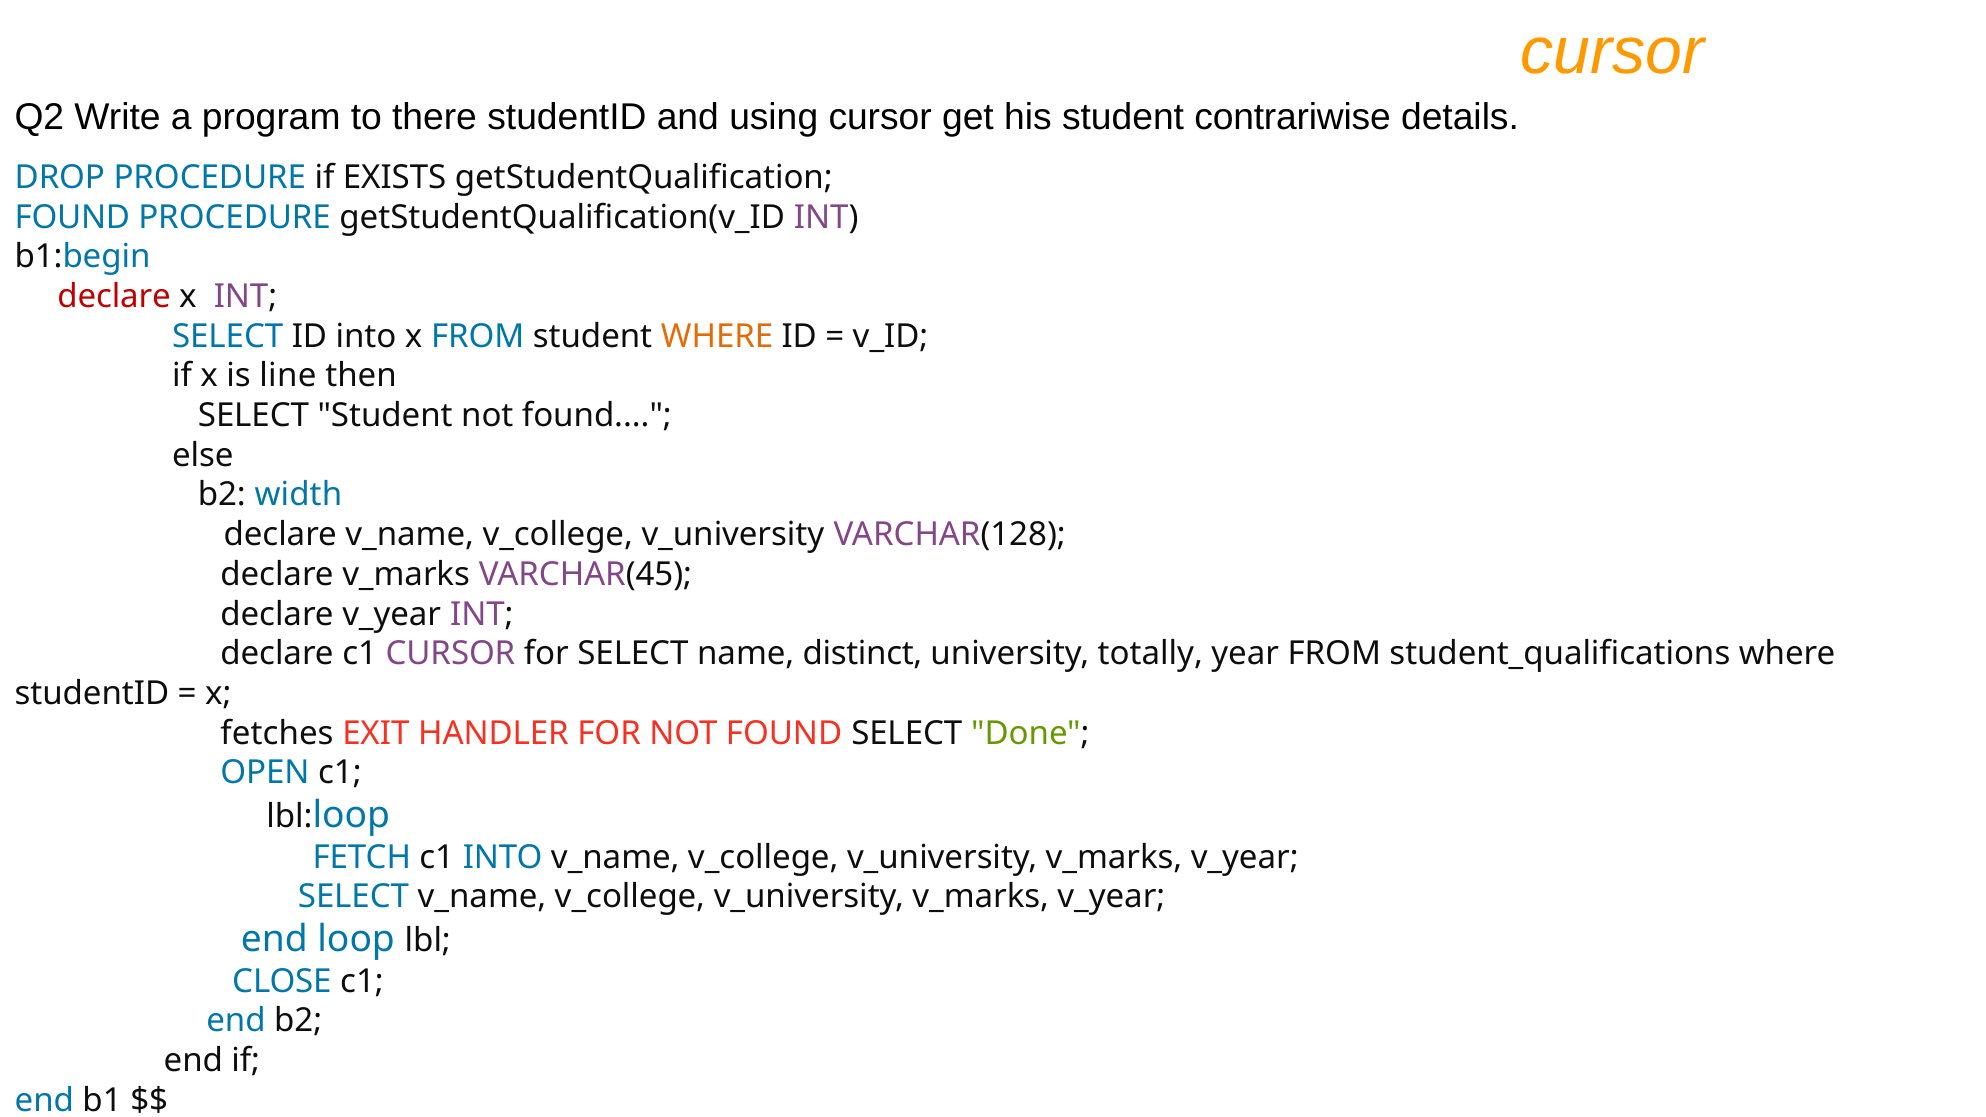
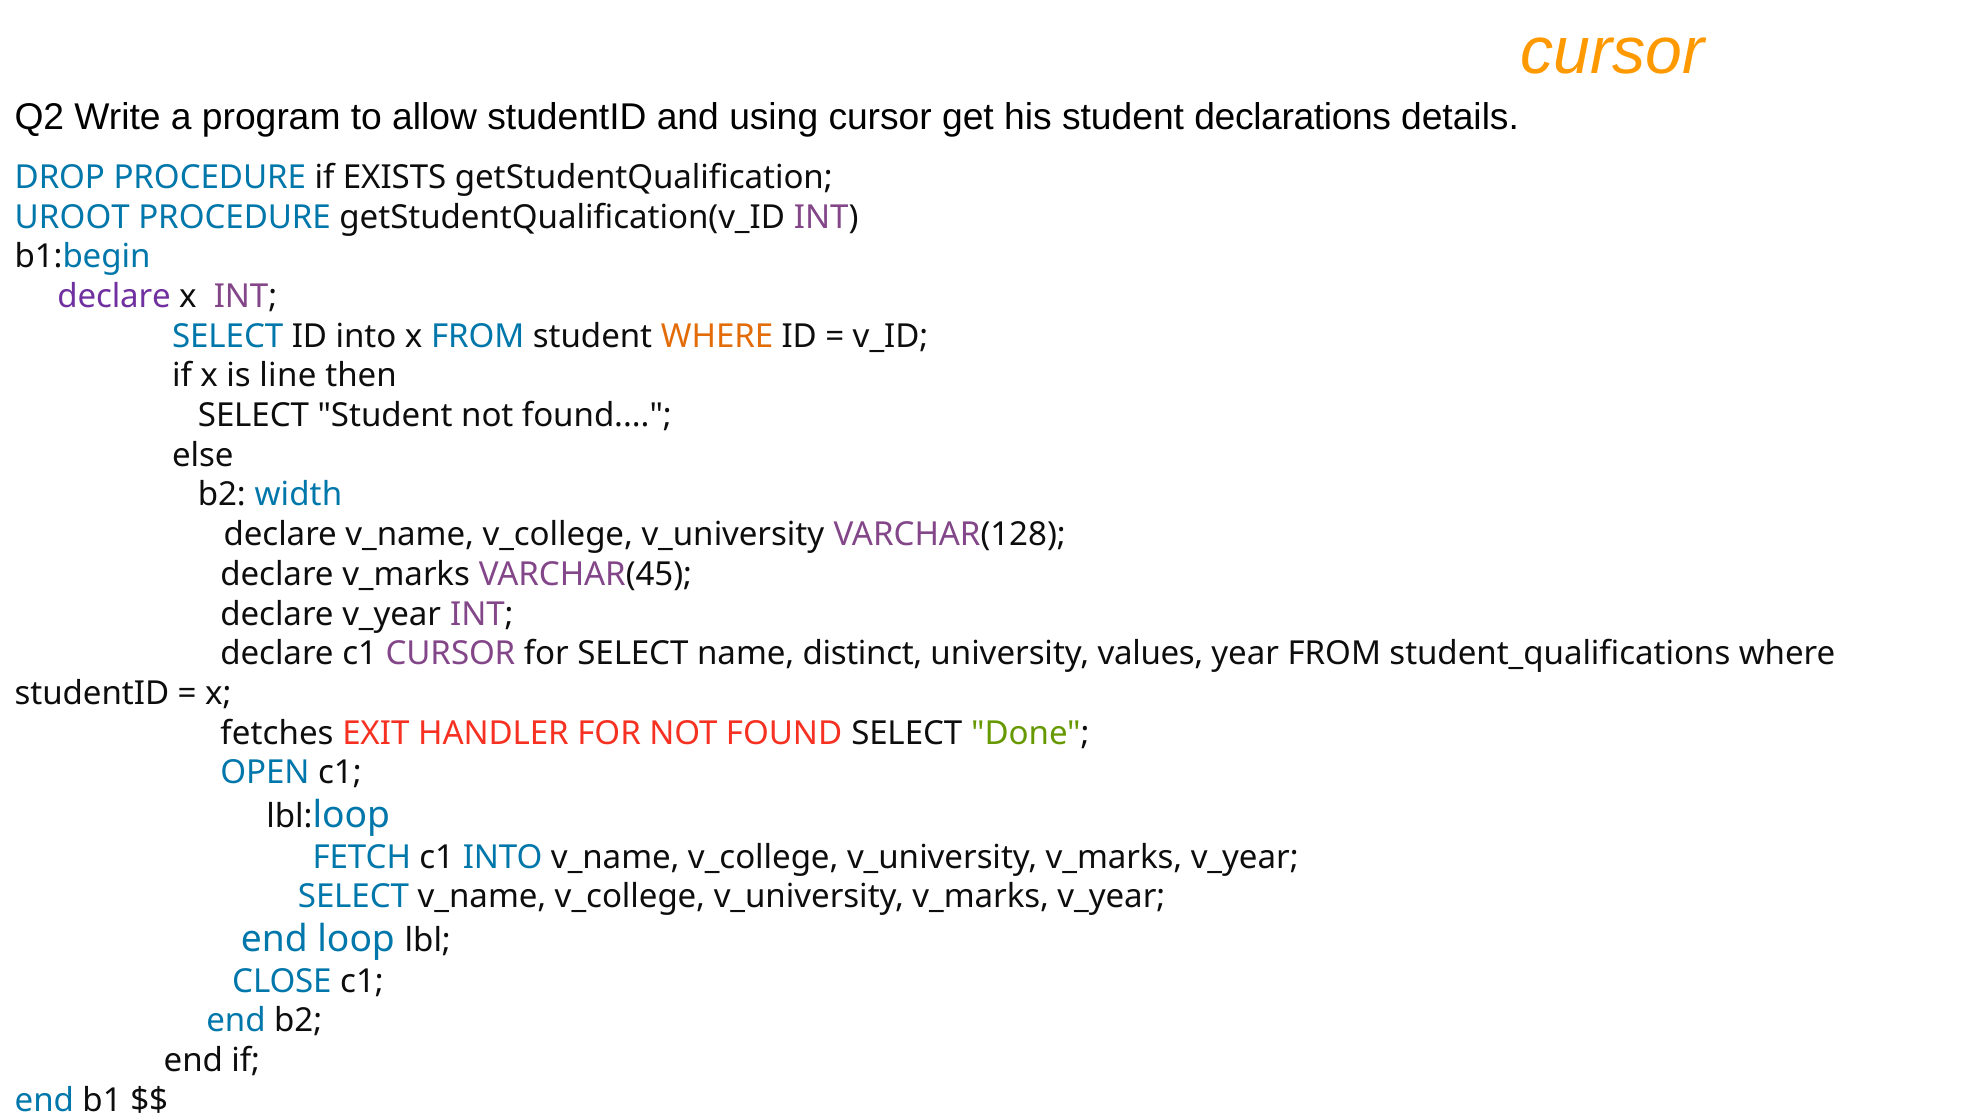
there: there -> allow
contrariwise: contrariwise -> declarations
FOUND at (72, 217): FOUND -> UROOT
declare at (114, 297) colour: red -> purple
totally: totally -> values
